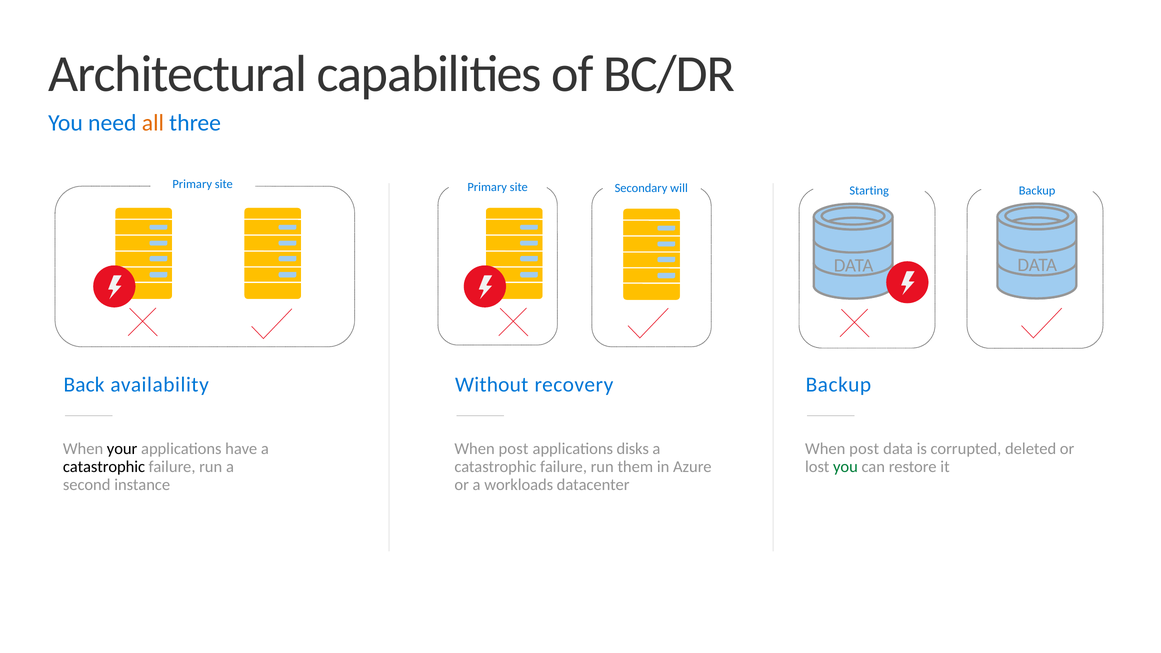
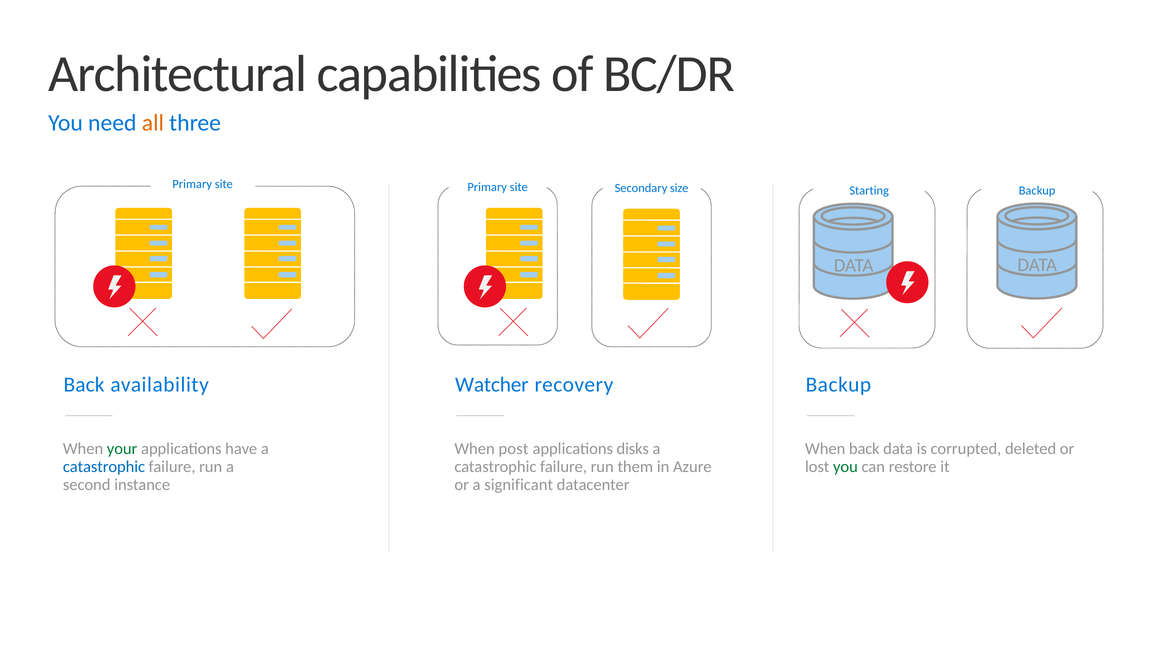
will: will -> size
Without: Without -> Watcher
your colour: black -> green
post at (864, 449): post -> back
catastrophic at (104, 467) colour: black -> blue
workloads: workloads -> significant
